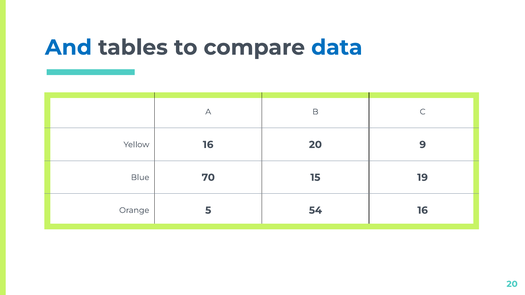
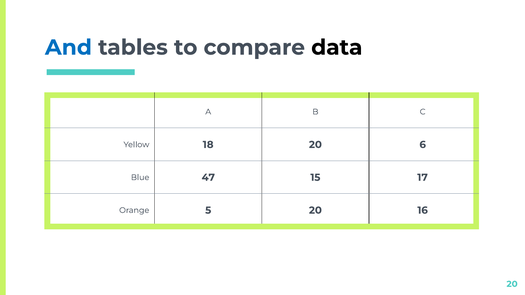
data colour: blue -> black
Yellow 16: 16 -> 18
9: 9 -> 6
70: 70 -> 47
19: 19 -> 17
5 54: 54 -> 20
